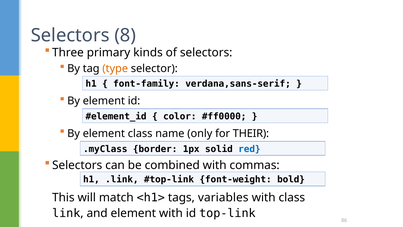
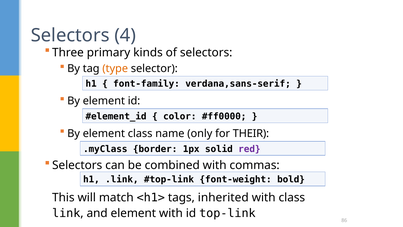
8: 8 -> 4
red colour: blue -> purple
variables: variables -> inherited
